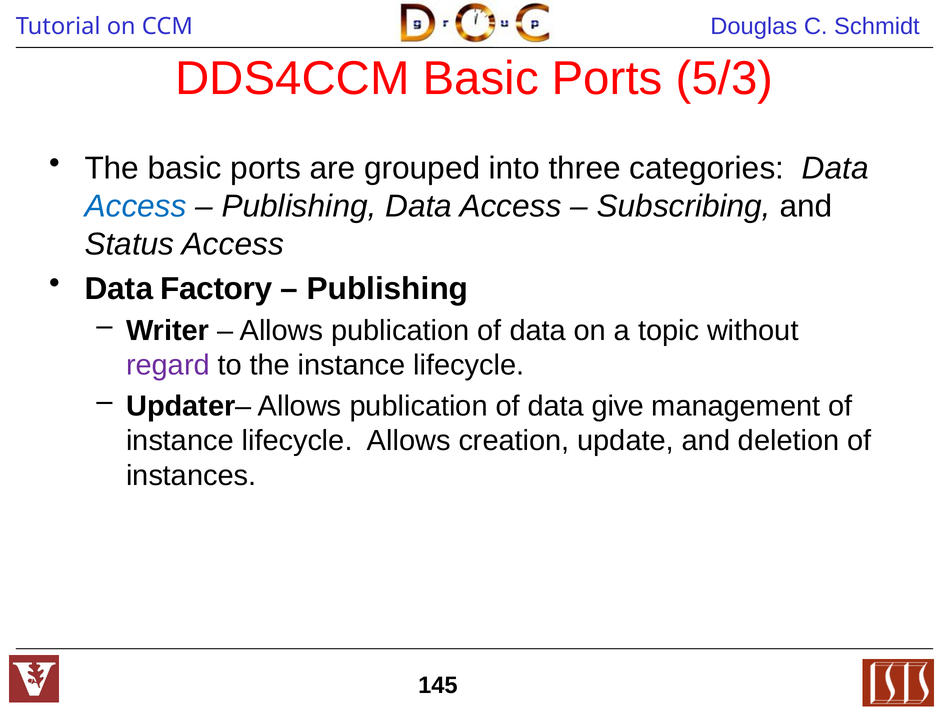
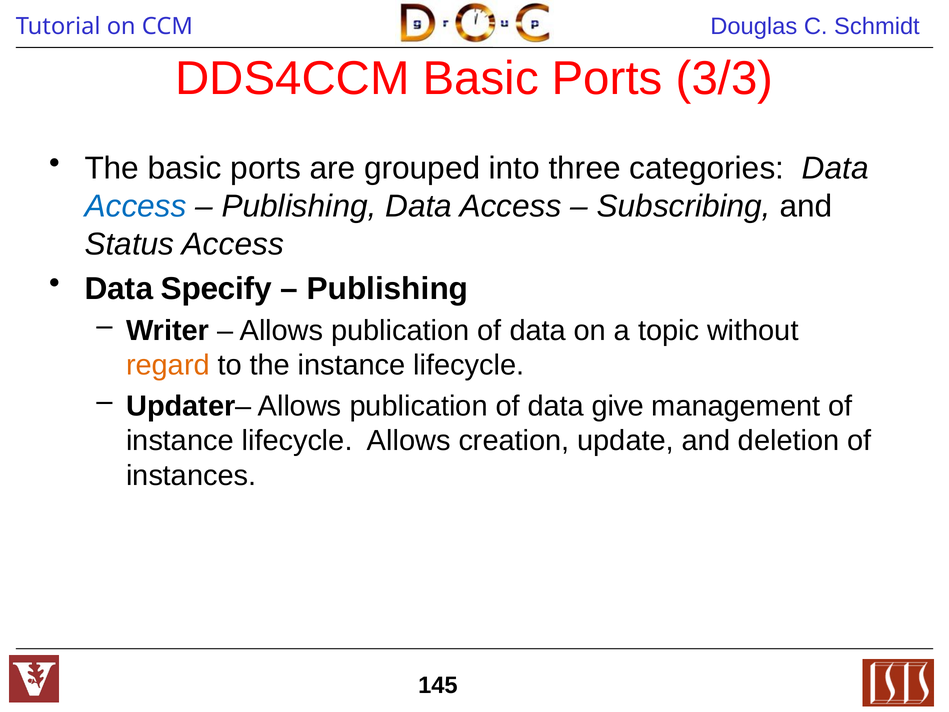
5/3: 5/3 -> 3/3
Factory: Factory -> Specify
regard colour: purple -> orange
